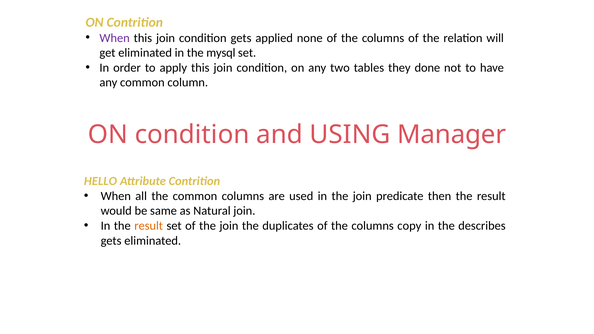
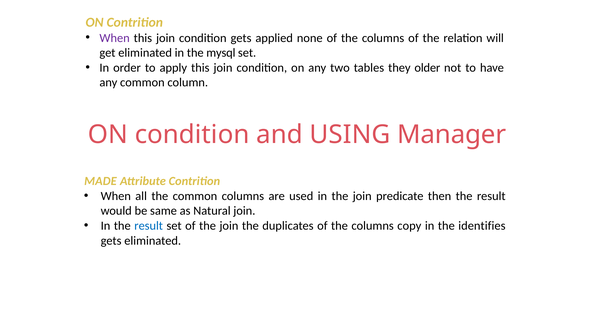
done: done -> older
HELLO: HELLO -> MADE
result at (149, 226) colour: orange -> blue
describes: describes -> identifies
